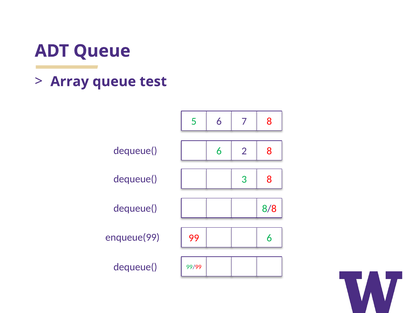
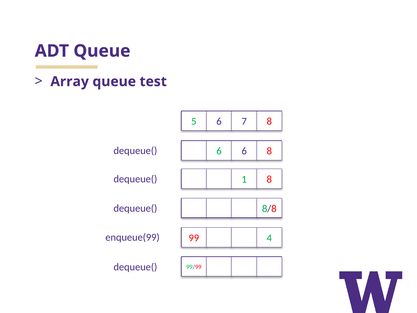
6 2: 2 -> 6
3: 3 -> 1
99 6: 6 -> 4
